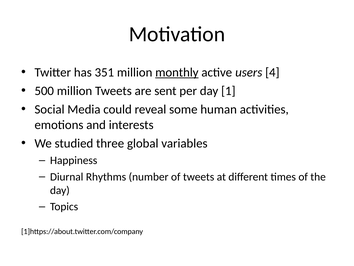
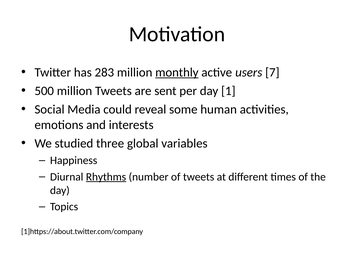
351: 351 -> 283
4: 4 -> 7
Rhythms underline: none -> present
